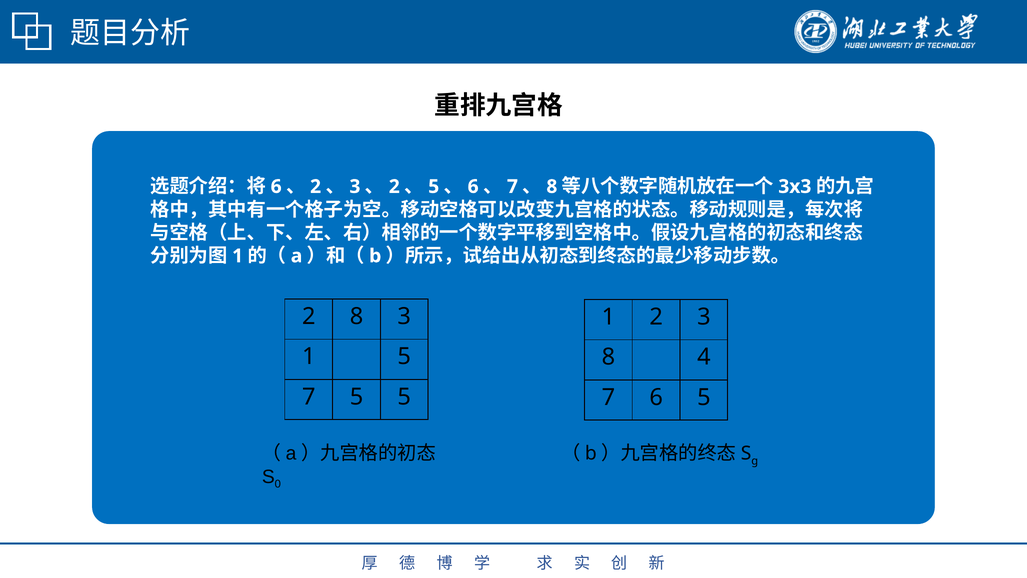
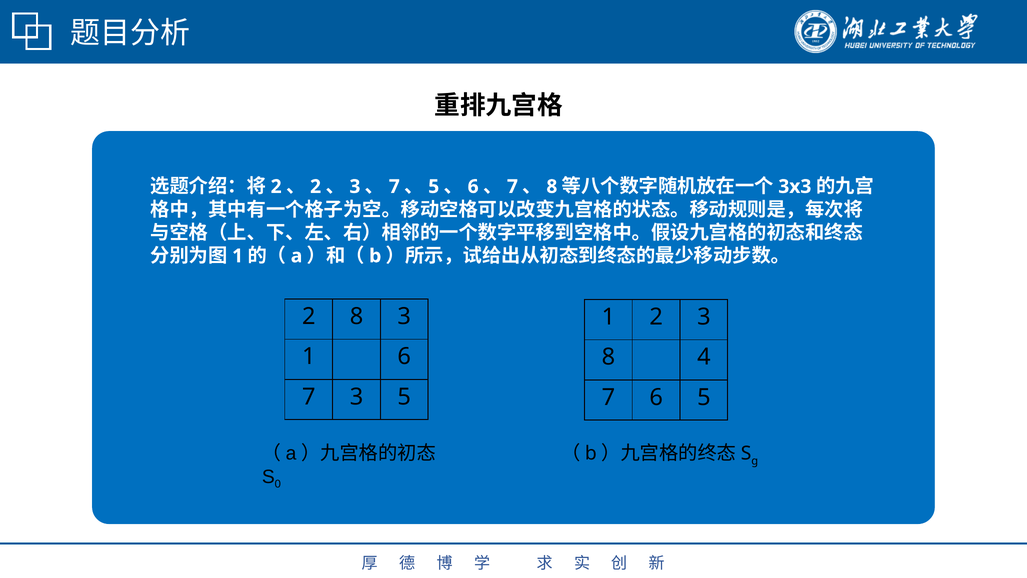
6 at (276, 187): 6 -> 2
2 at (394, 187): 2 -> 7
1 5: 5 -> 6
7 5: 5 -> 3
